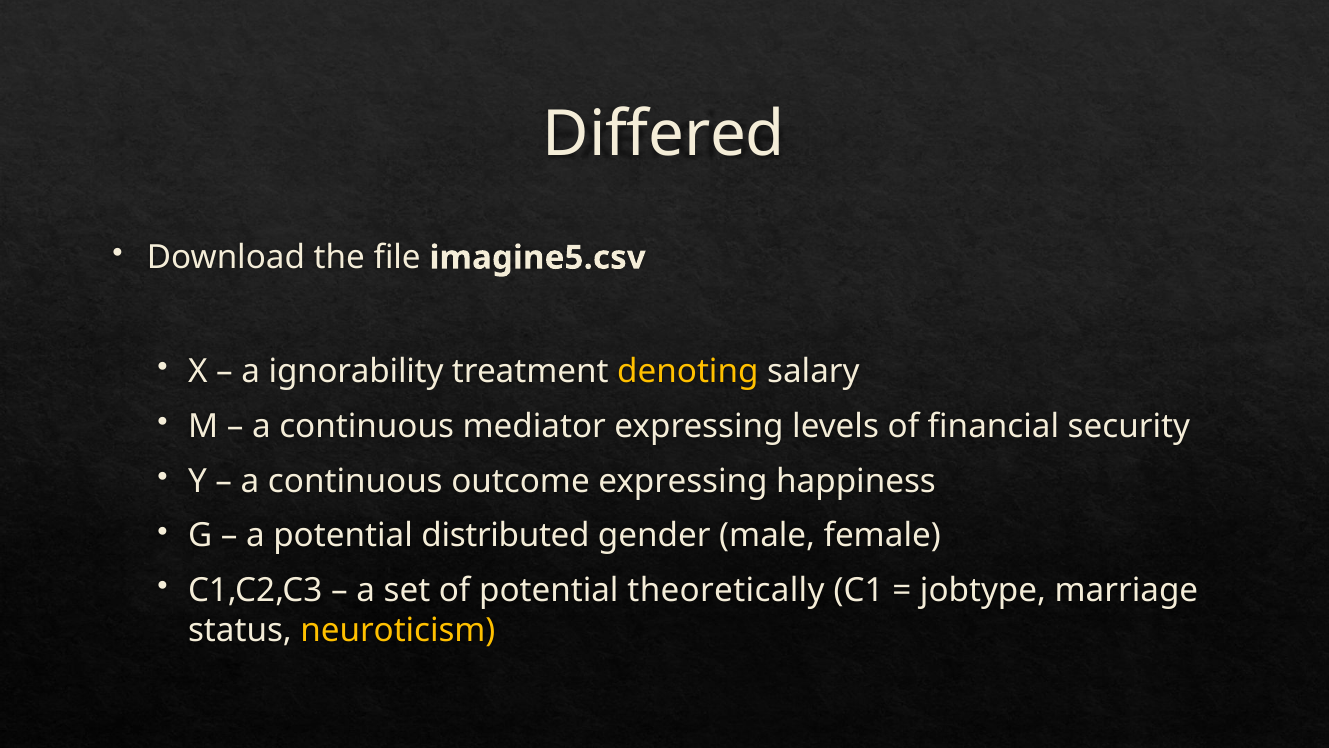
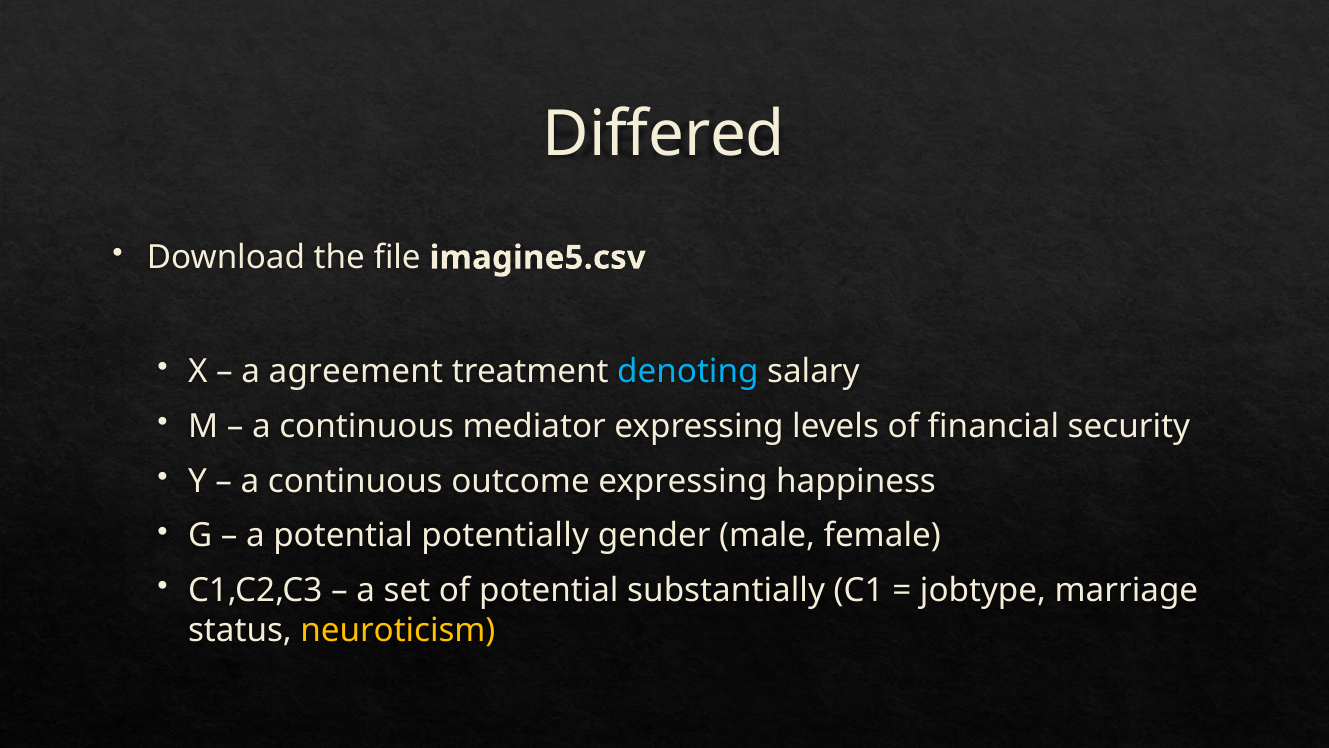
ignorability: ignorability -> agreement
denoting colour: yellow -> light blue
distributed: distributed -> potentially
theoretically: theoretically -> substantially
